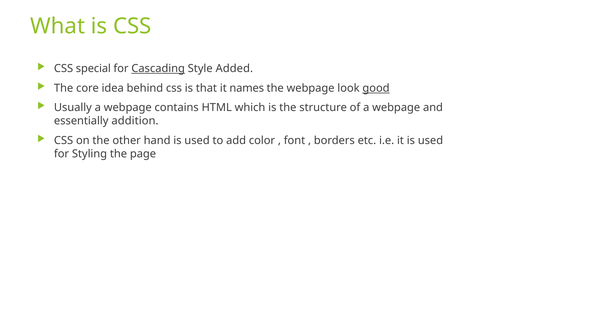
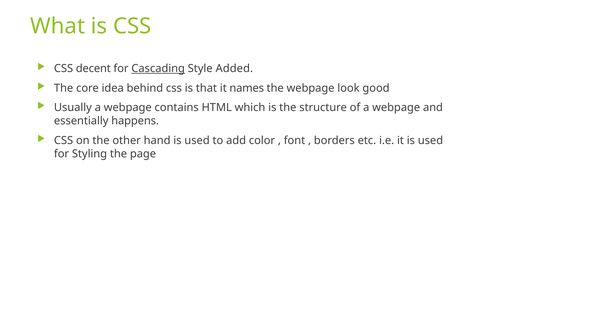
special: special -> decent
good underline: present -> none
addition: addition -> happens
